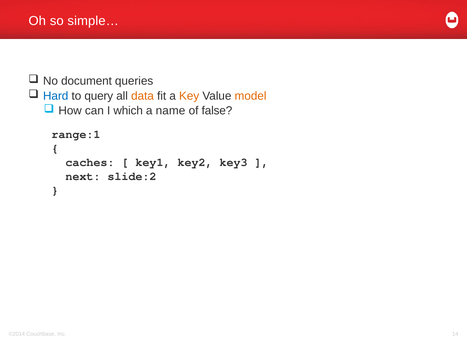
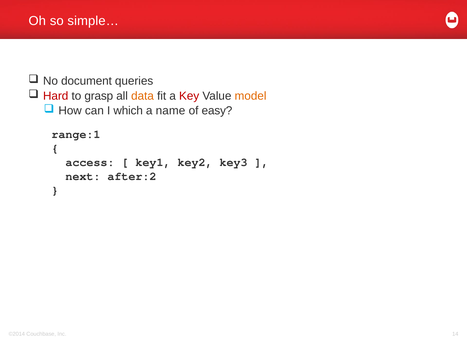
Hard colour: blue -> red
query: query -> grasp
Key colour: orange -> red
false: false -> easy
caches: caches -> access
slide:2: slide:2 -> after:2
